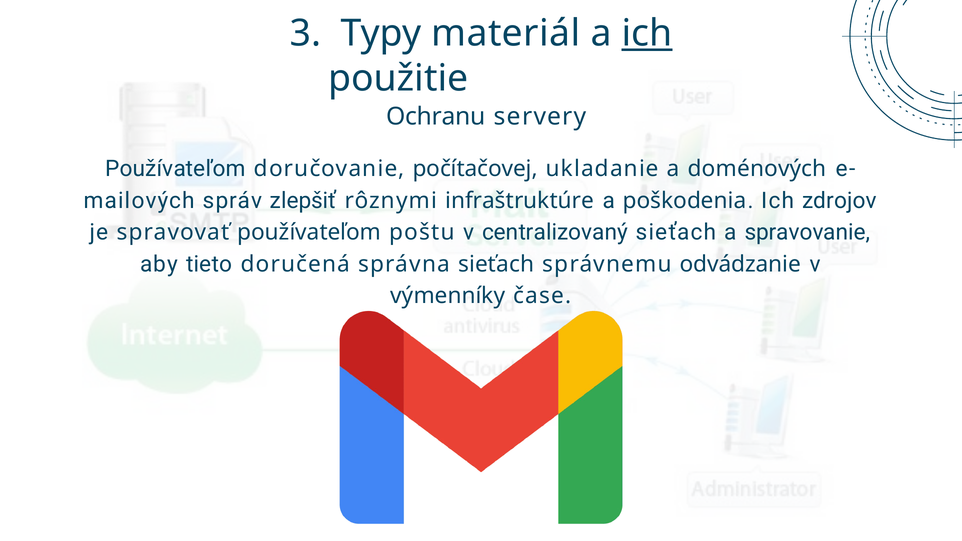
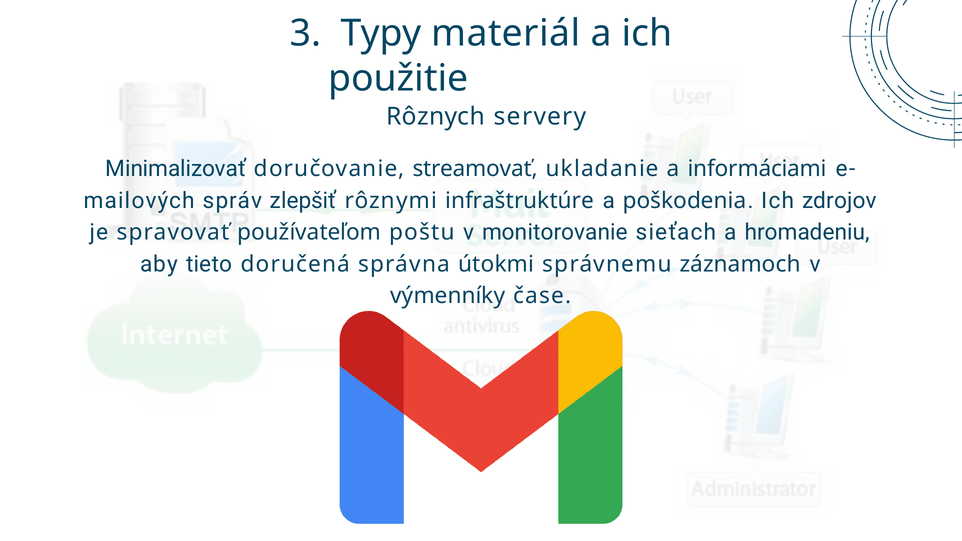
ich at (647, 34) underline: present -> none
Ochranu: Ochranu -> Rôznych
Používateľom at (176, 169): Používateľom -> Minimalizovať
počítačovej: počítačovej -> streamovať
doménových: doménových -> informáciami
centralizovaný: centralizovaný -> monitorovanie
spravovanie: spravovanie -> hromadeniu
správna sieťach: sieťach -> útokmi
odvádzanie: odvádzanie -> záznamoch
